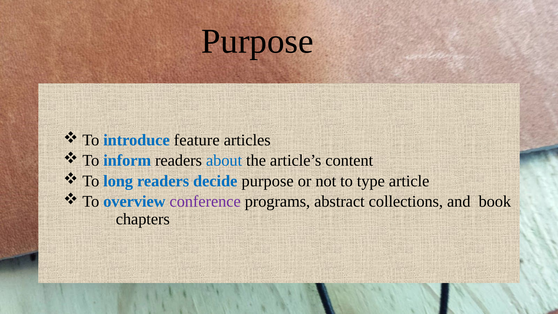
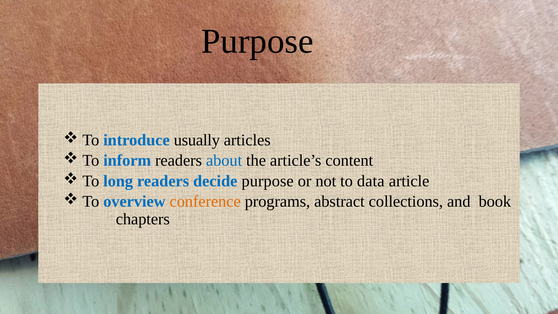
feature: feature -> usually
type: type -> data
conference colour: purple -> orange
